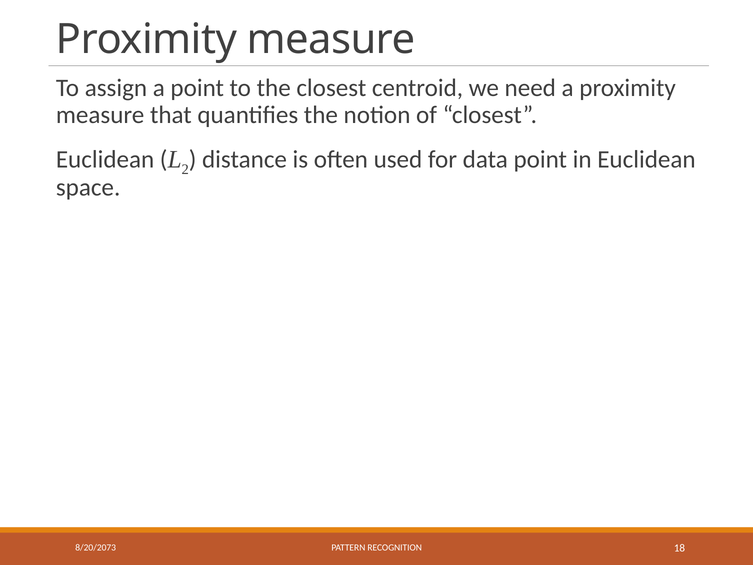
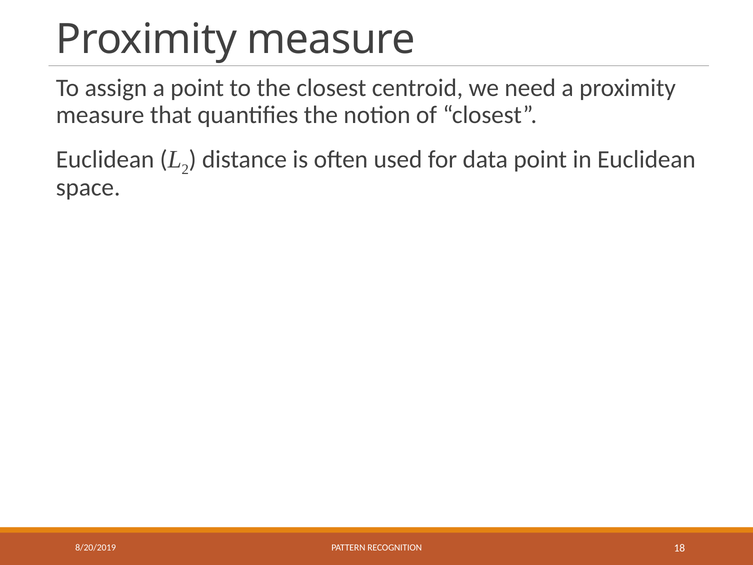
8/20/2073: 8/20/2073 -> 8/20/2019
